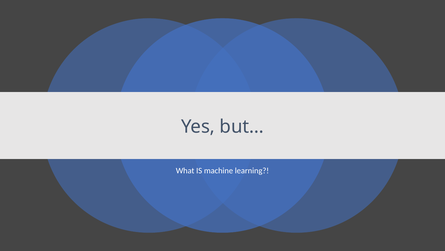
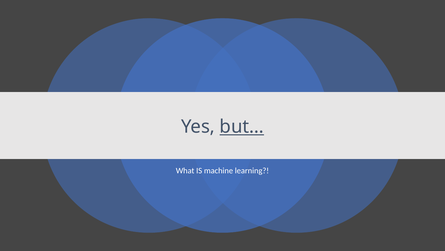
but… underline: none -> present
